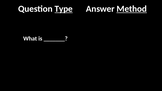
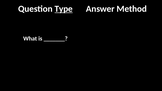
Method underline: present -> none
